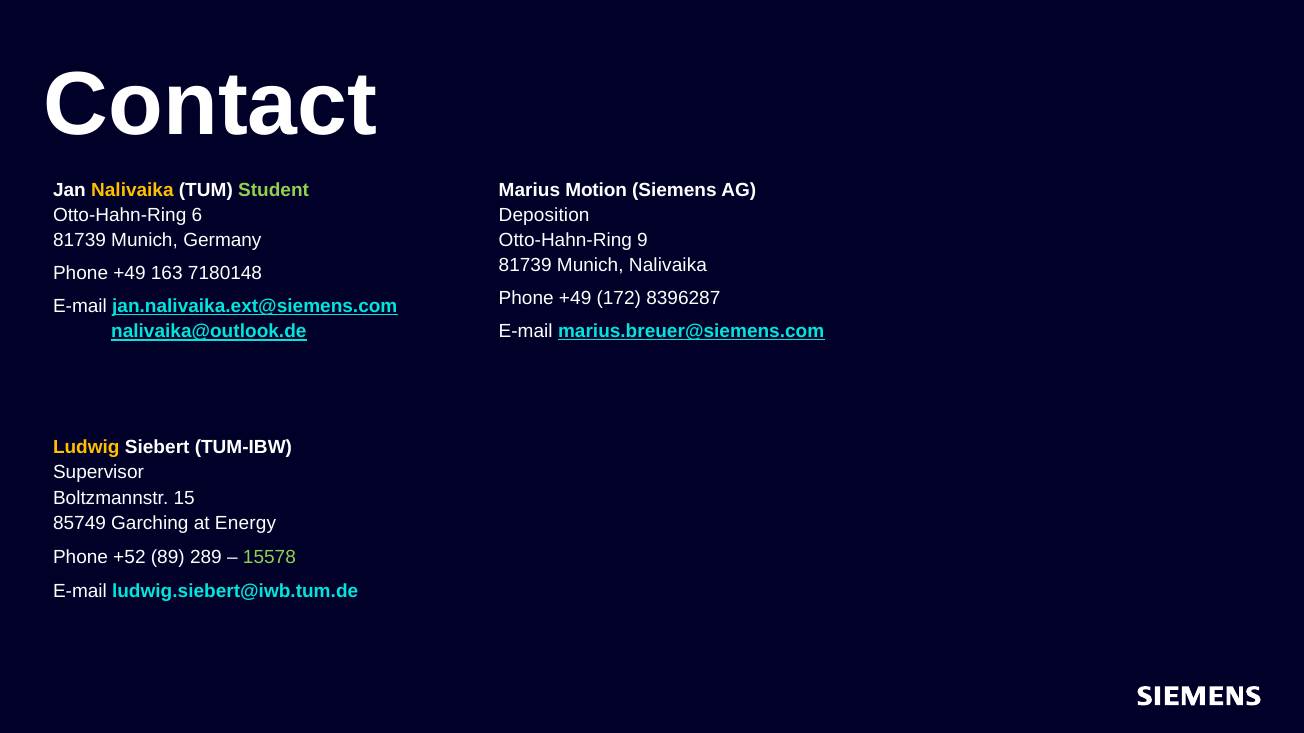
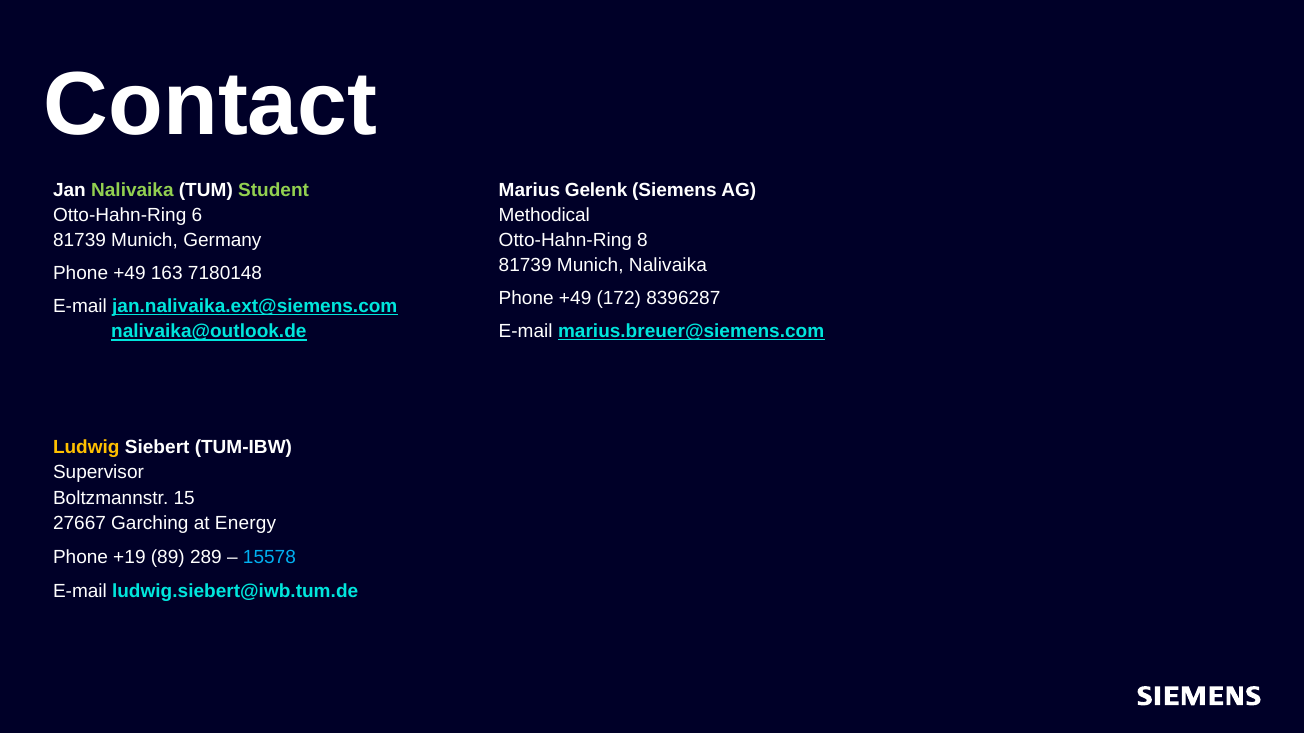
Nalivaika at (132, 190) colour: yellow -> light green
Motion: Motion -> Gelenk
Deposition: Deposition -> Methodical
9: 9 -> 8
85749: 85749 -> 27667
+52: +52 -> +19
15578 colour: light green -> light blue
